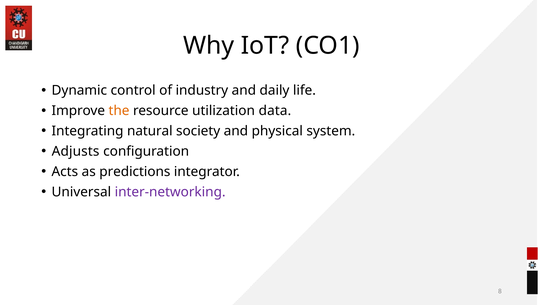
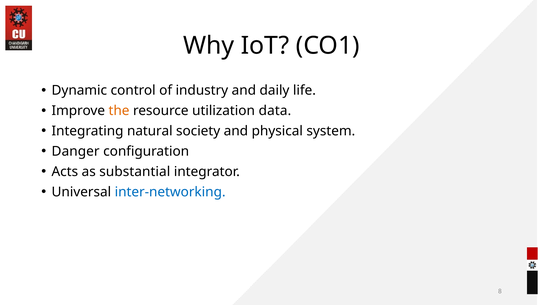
Adjusts: Adjusts -> Danger
predictions: predictions -> substantial
inter-networking colour: purple -> blue
